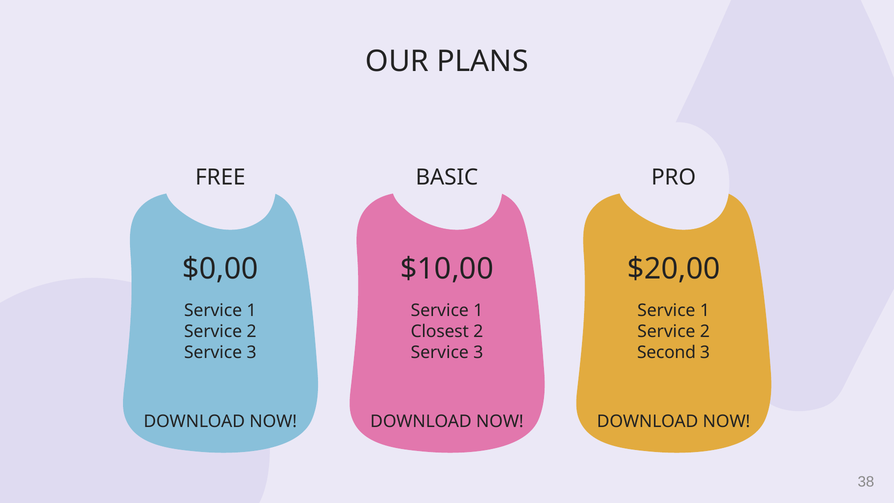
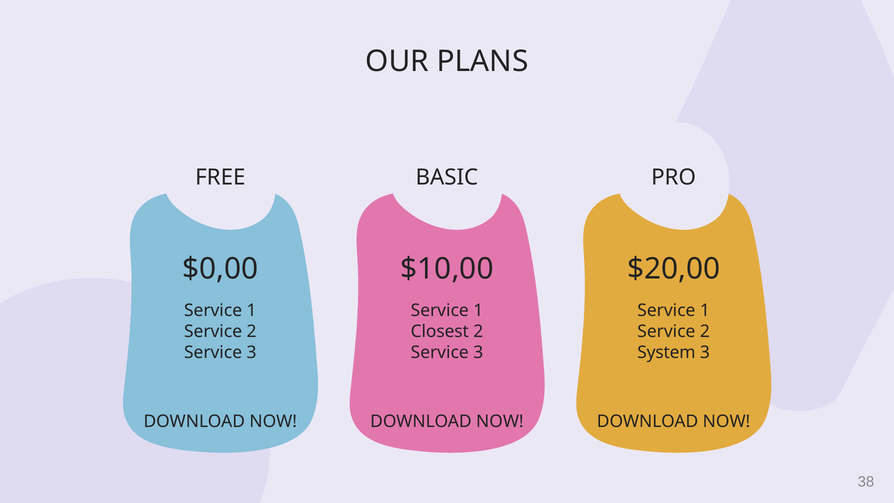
Second: Second -> System
